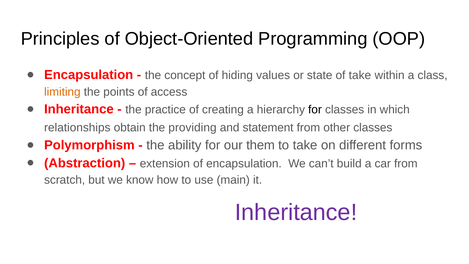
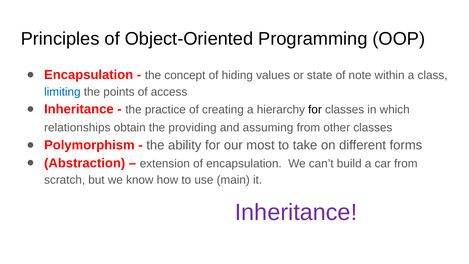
of take: take -> note
limiting colour: orange -> blue
statement: statement -> assuming
them: them -> most
